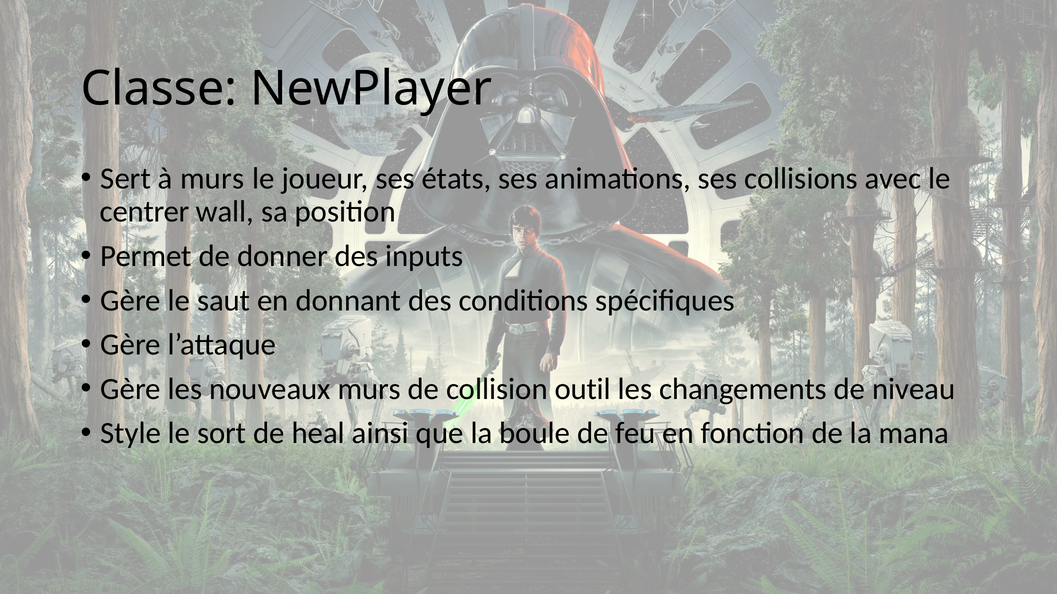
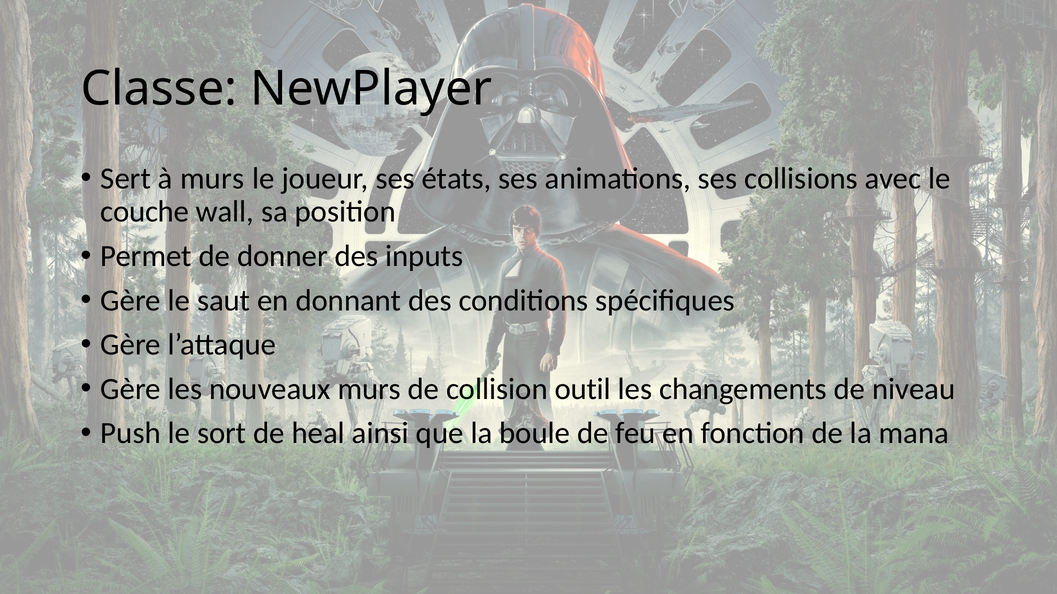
centrer: centrer -> couche
Style: Style -> Push
